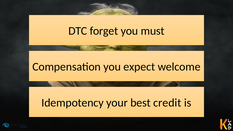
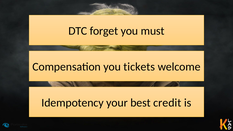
expect: expect -> tickets
